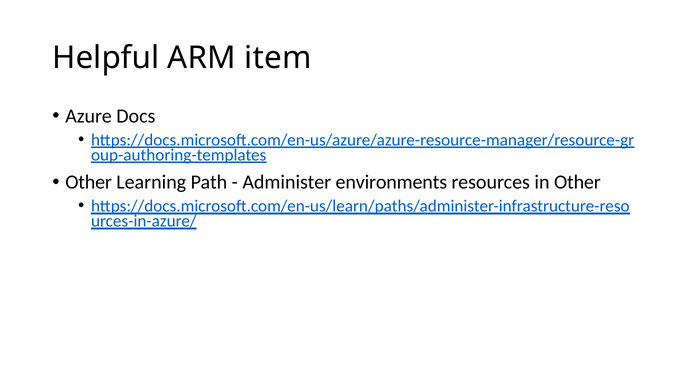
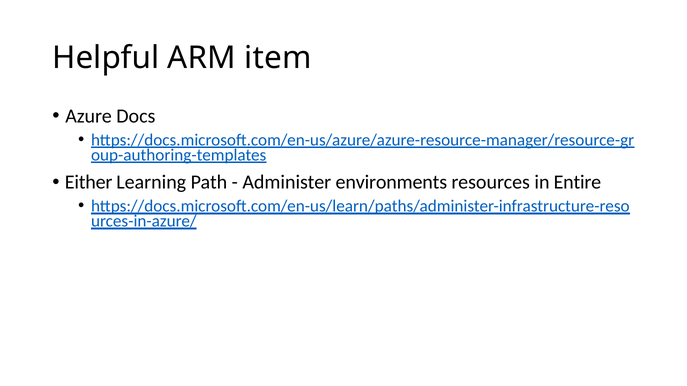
Other at (89, 182): Other -> Either
in Other: Other -> Entire
